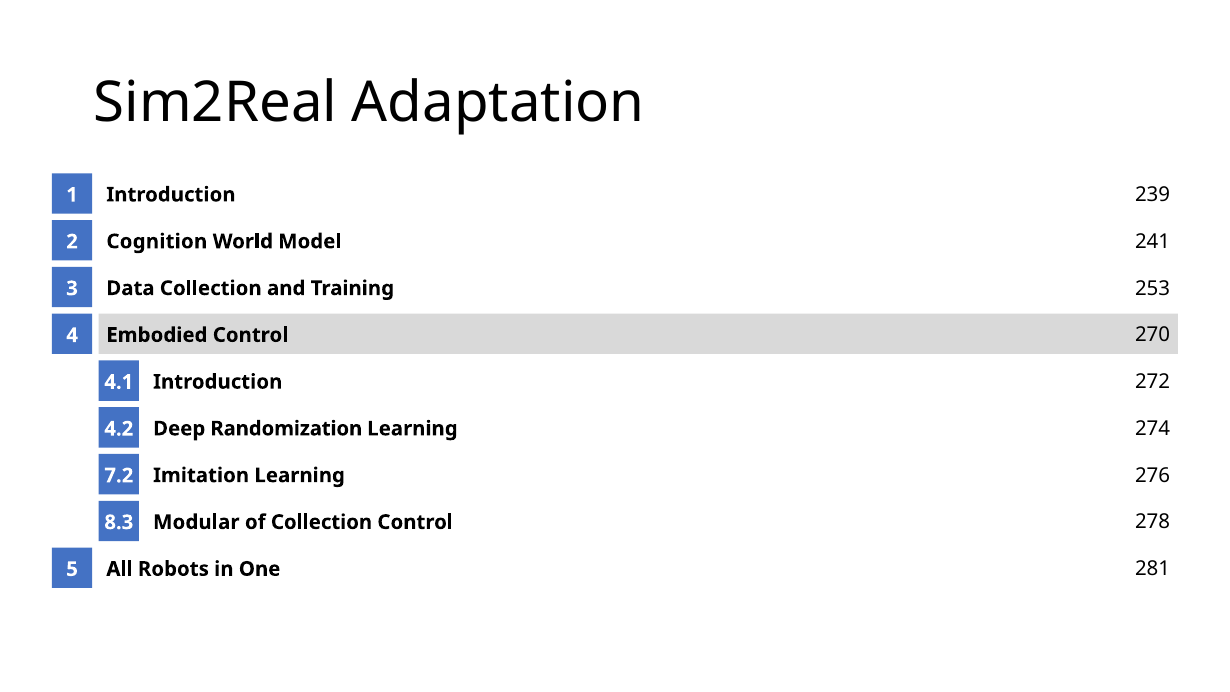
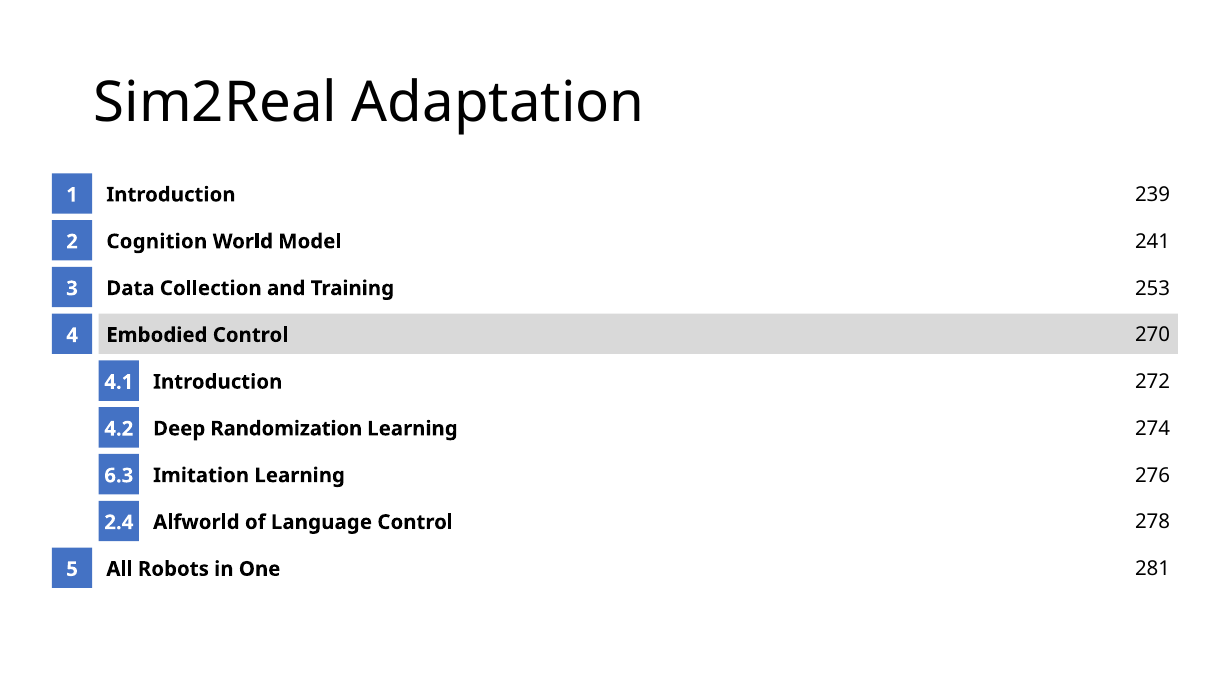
7.2: 7.2 -> 6.3
Modular: Modular -> Alfworld
of Collection: Collection -> Language
8.3: 8.3 -> 2.4
